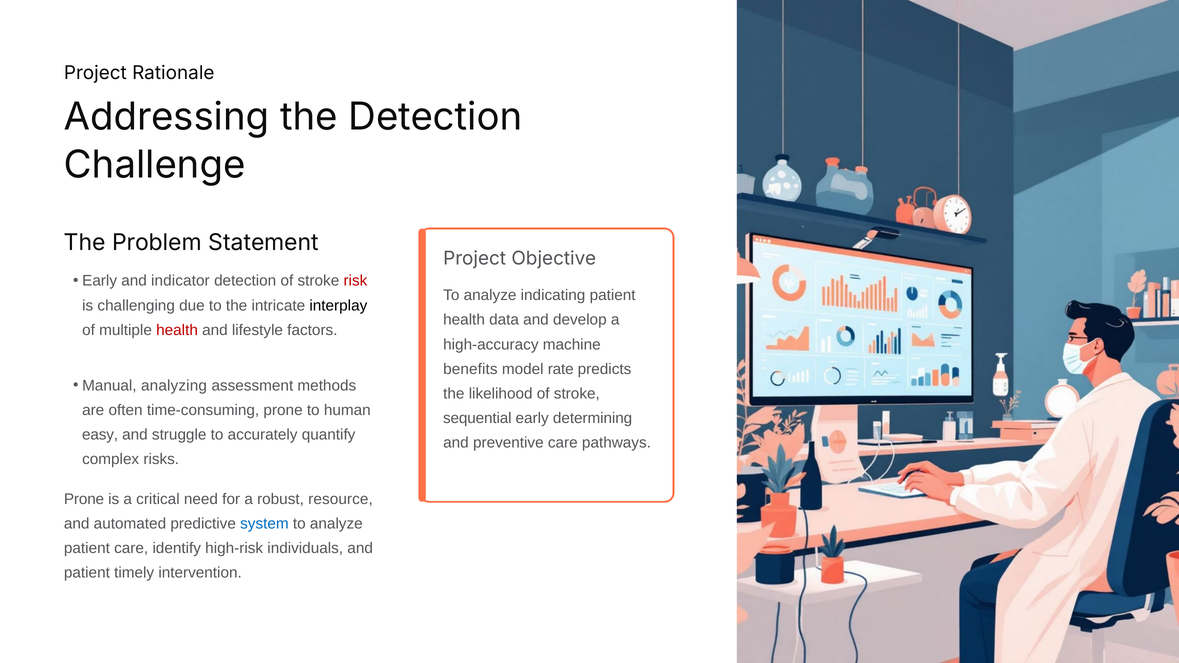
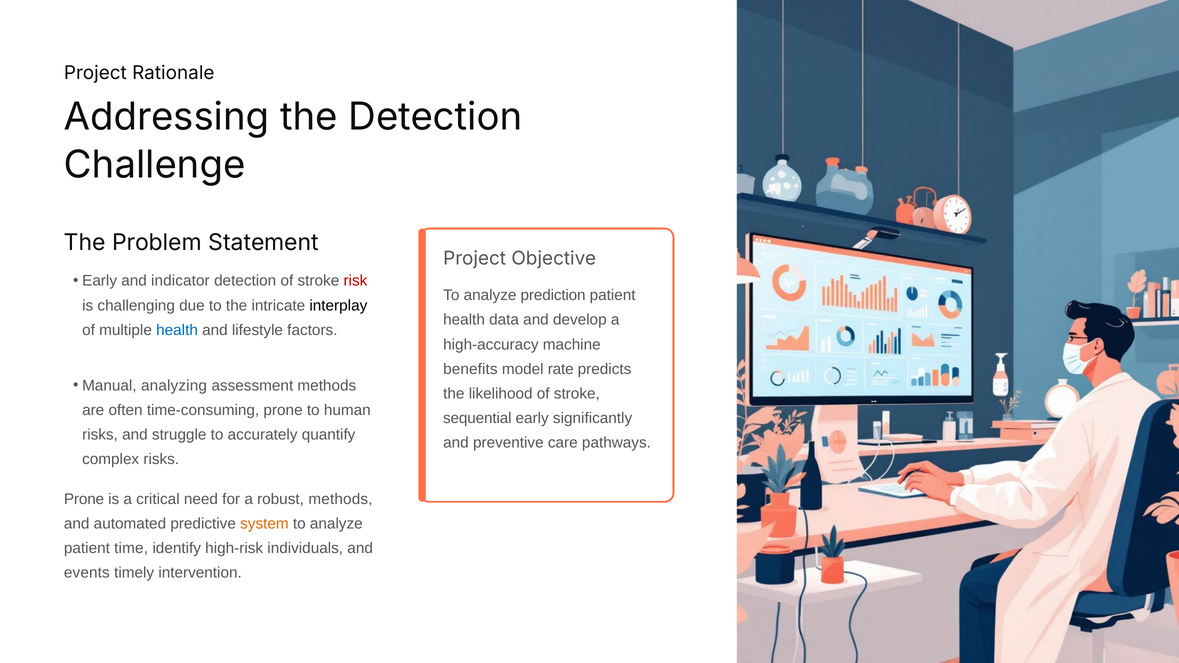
indicating: indicating -> prediction
health at (177, 330) colour: red -> blue
determining: determining -> significantly
easy at (100, 435): easy -> risks
robust resource: resource -> methods
system colour: blue -> orange
patient care: care -> time
patient at (87, 573): patient -> events
